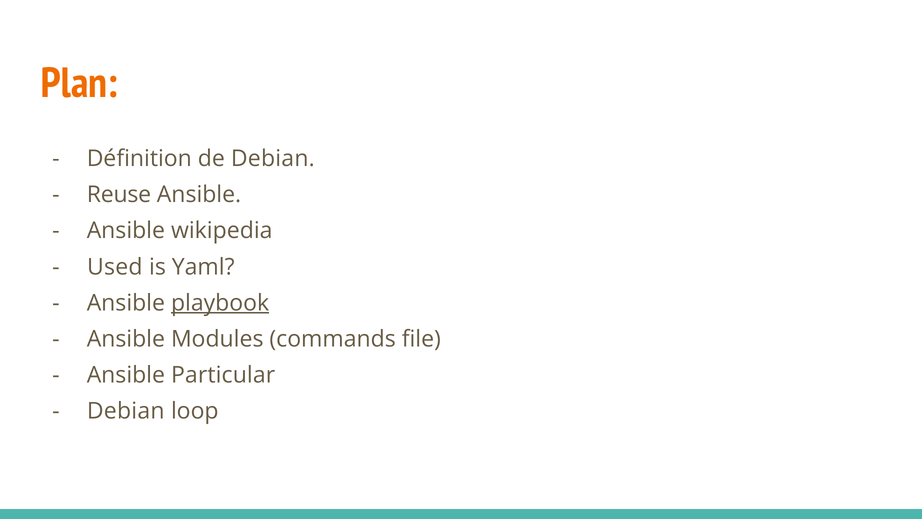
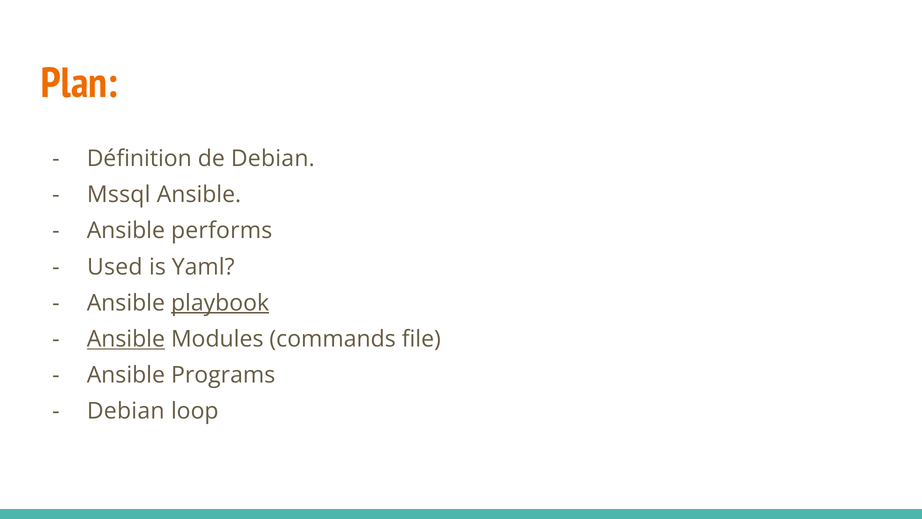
Reuse: Reuse -> Mssql
wikipedia: wikipedia -> performs
Ansible at (126, 339) underline: none -> present
Particular: Particular -> Programs
